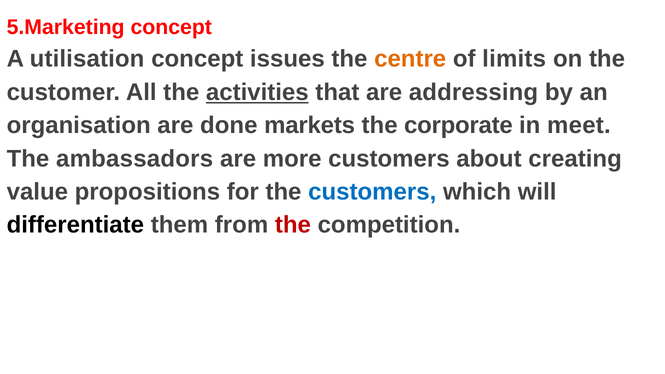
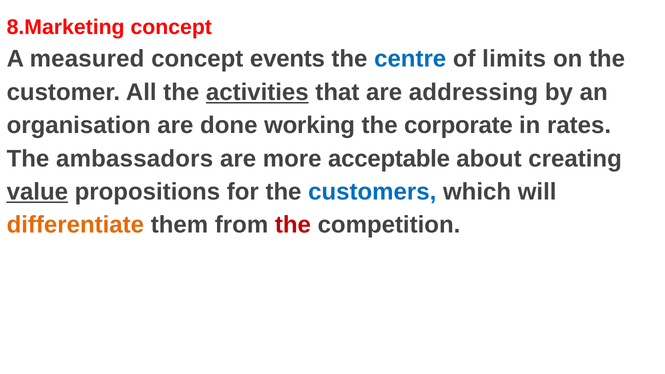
5.Marketing: 5.Marketing -> 8.Marketing
utilisation: utilisation -> measured
issues: issues -> events
centre colour: orange -> blue
markets: markets -> working
meet: meet -> rates
more customers: customers -> acceptable
value underline: none -> present
differentiate colour: black -> orange
